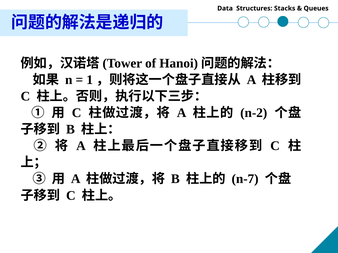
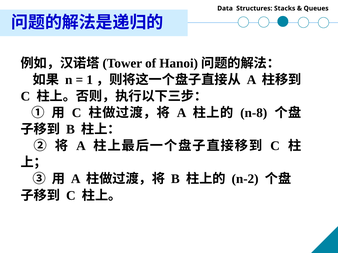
n-2: n-2 -> n-8
n-7: n-7 -> n-2
